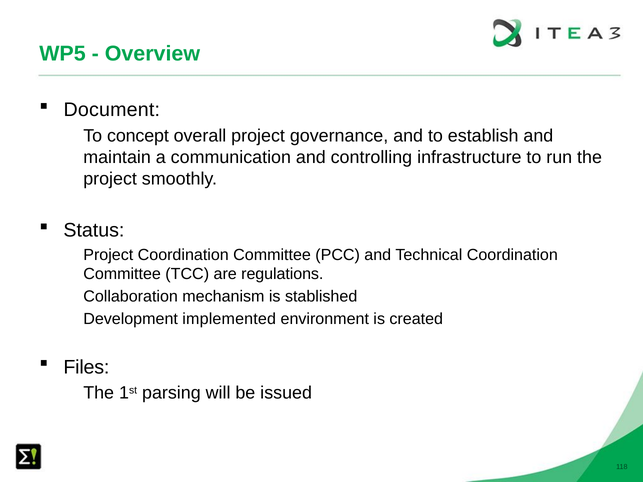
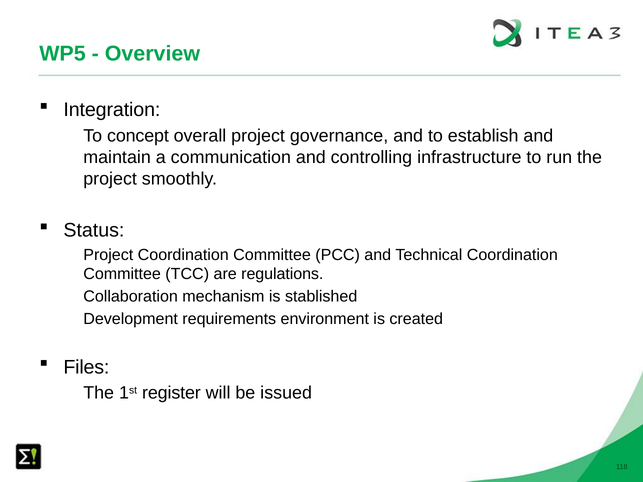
Document: Document -> Integration
implemented: implemented -> requirements
parsing: parsing -> register
